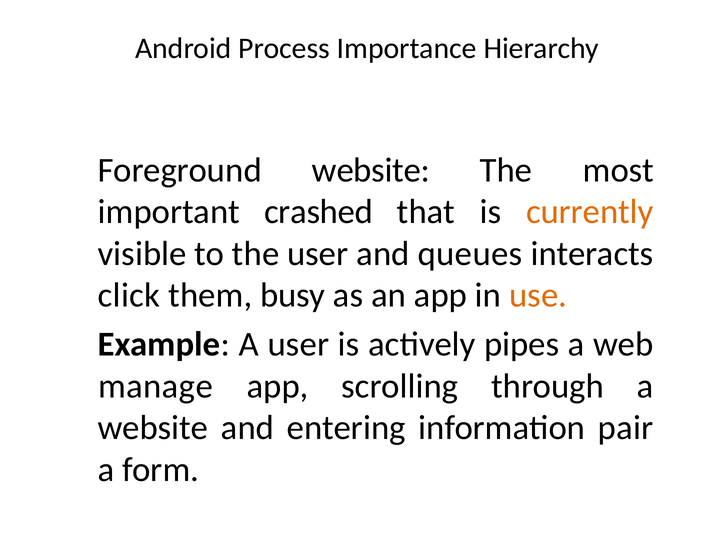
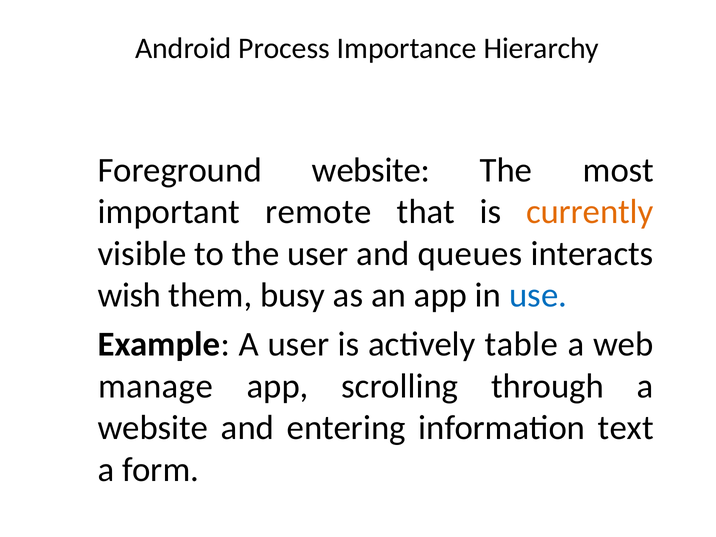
crashed: crashed -> remote
click: click -> wish
use colour: orange -> blue
pipes: pipes -> table
pair: pair -> text
